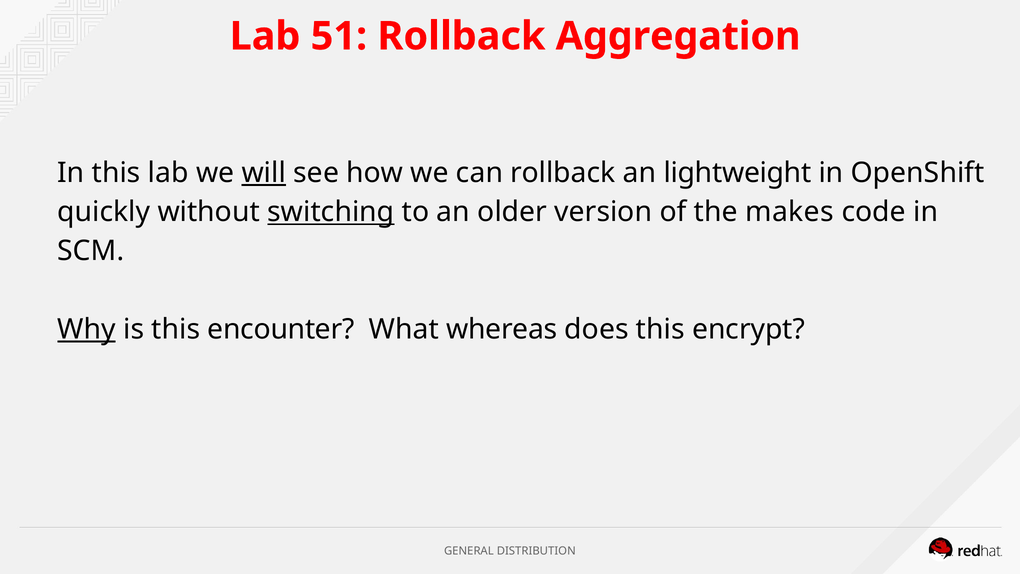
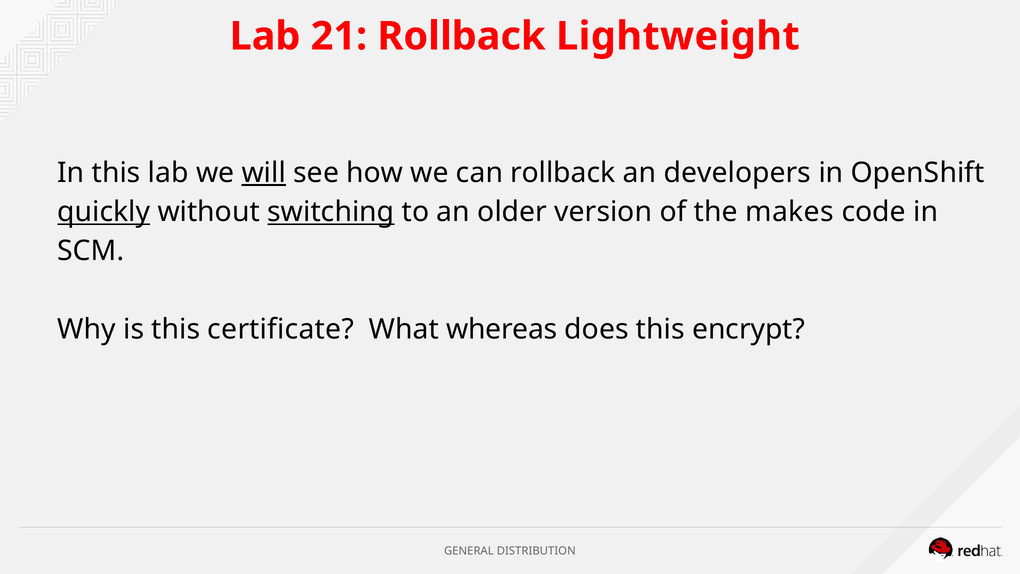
51: 51 -> 21
Aggregation: Aggregation -> Lightweight
lightweight: lightweight -> developers
quickly underline: none -> present
Why underline: present -> none
encounter: encounter -> certificate
